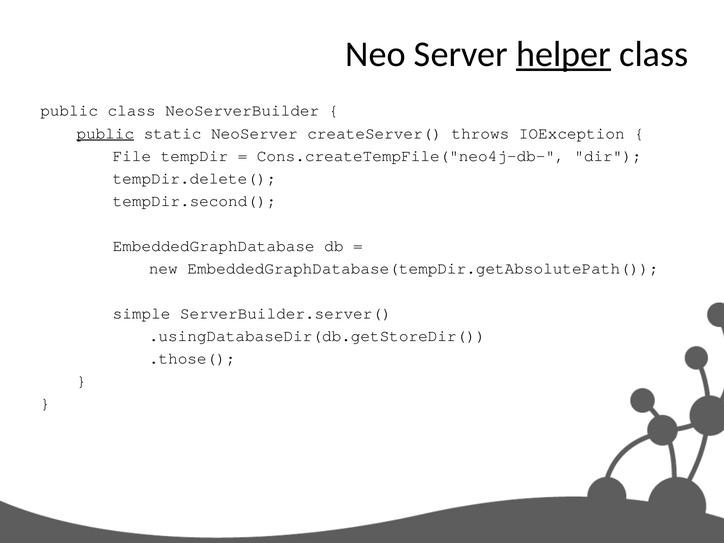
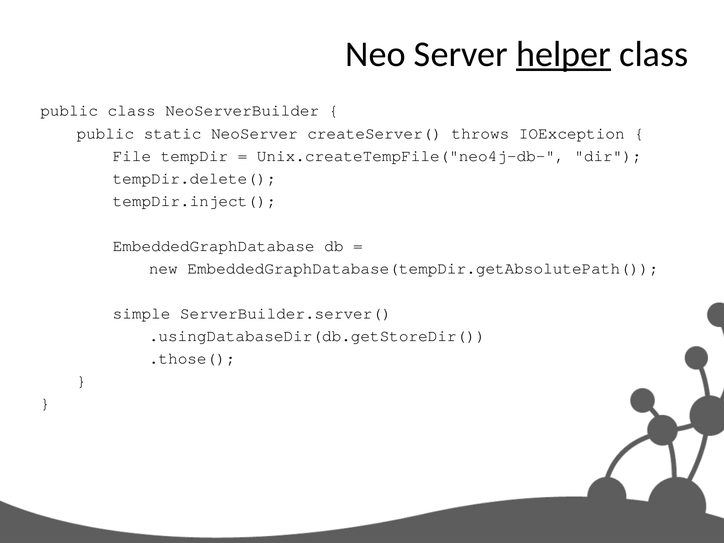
public at (105, 133) underline: present -> none
Cons.createTempFile("neo4j-db-: Cons.createTempFile("neo4j-db- -> Unix.createTempFile("neo4j-db-
tempDir.second(: tempDir.second( -> tempDir.inject(
